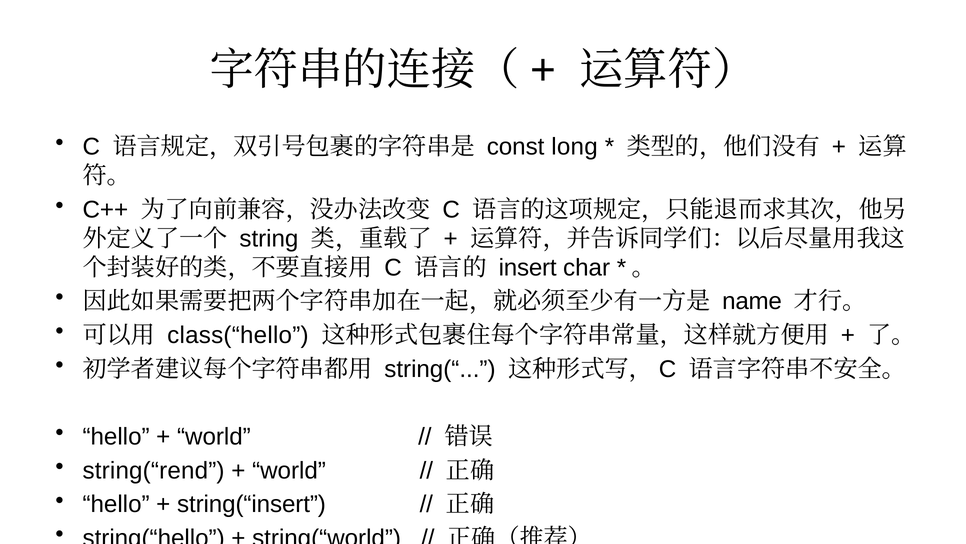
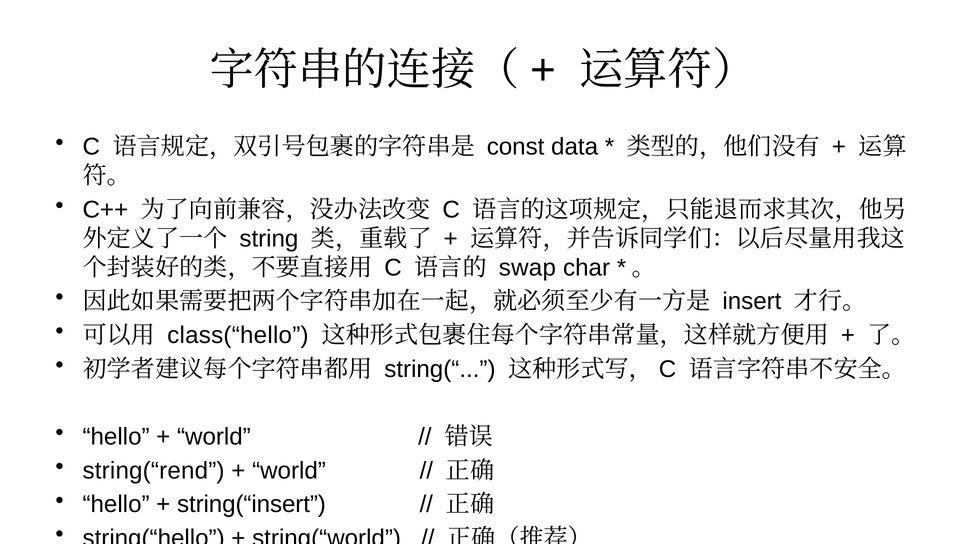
long: long -> data
insert: insert -> swap
name: name -> insert
